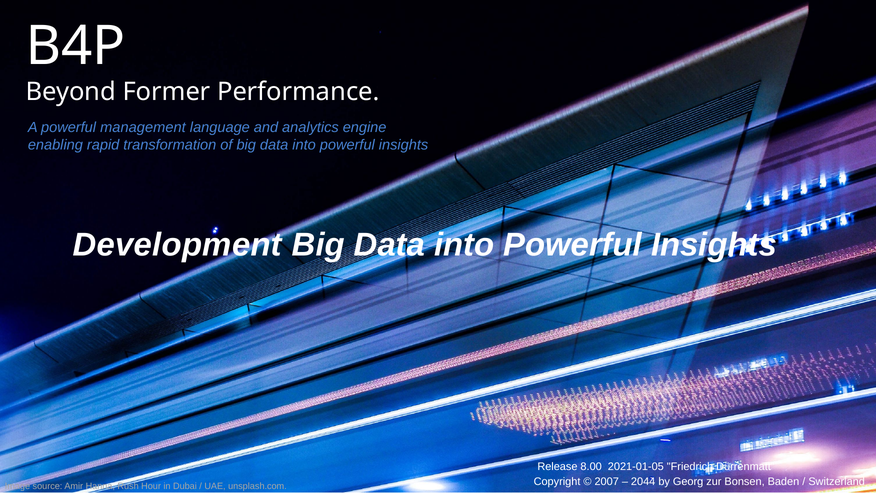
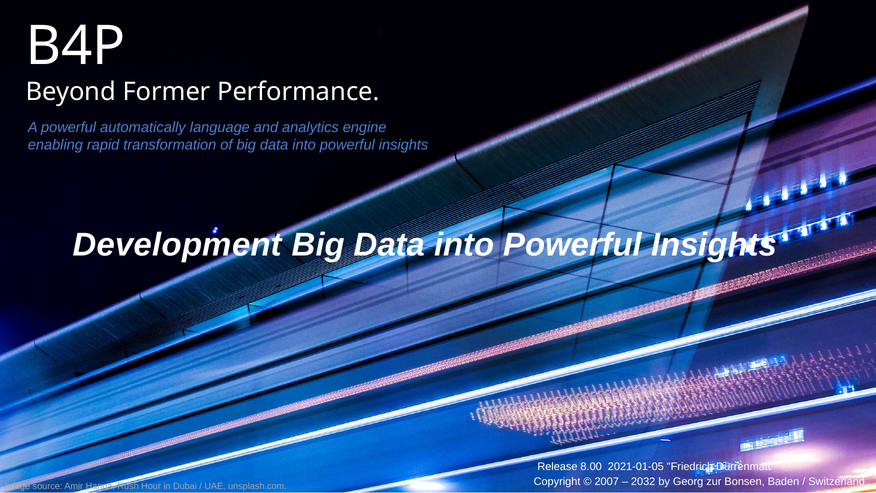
management: management -> automatically
2044: 2044 -> 2032
